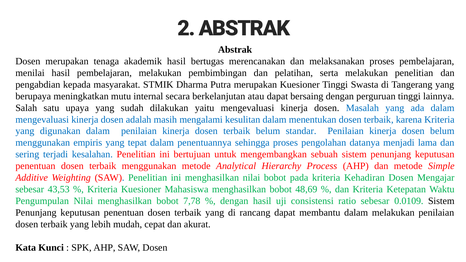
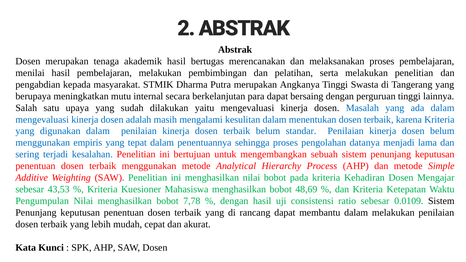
merupakan Kuesioner: Kuesioner -> Angkanya
atau: atau -> para
